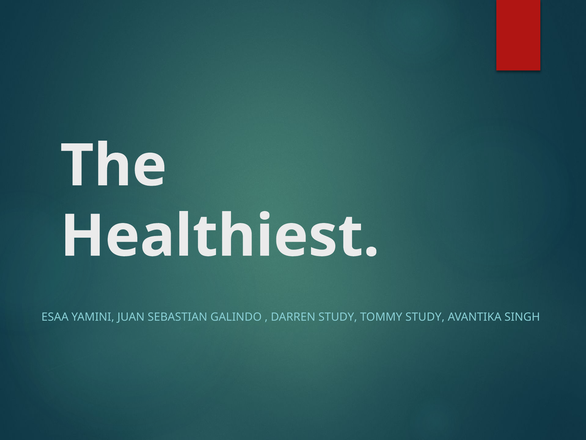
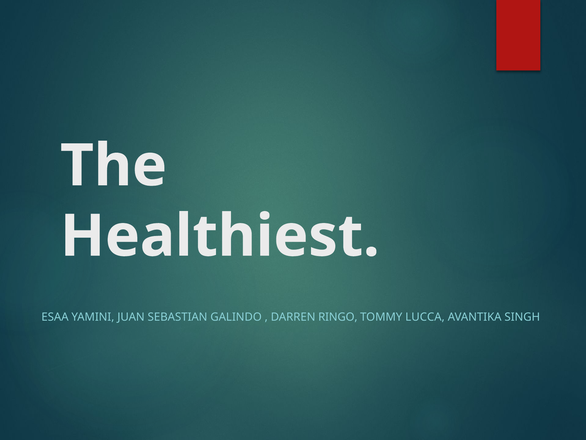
DARREN STUDY: STUDY -> RINGO
TOMMY STUDY: STUDY -> LUCCA
